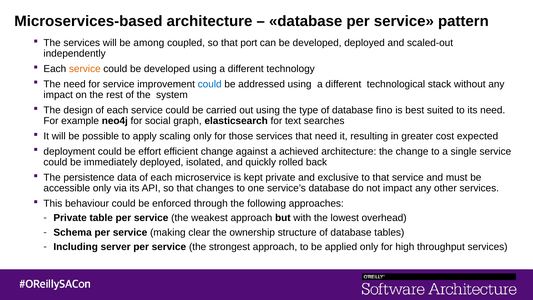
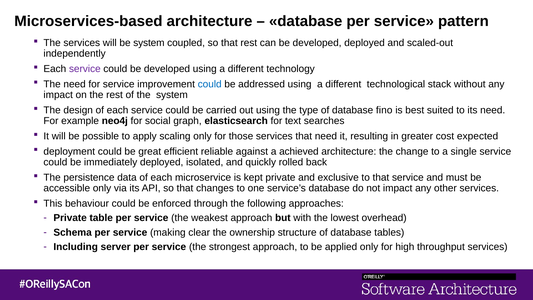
be among: among -> system
that port: port -> rest
service at (85, 69) colour: orange -> purple
effort: effort -> great
efficient change: change -> reliable
